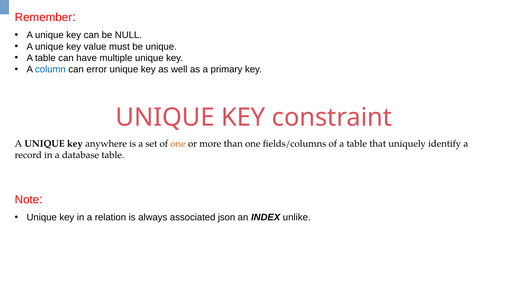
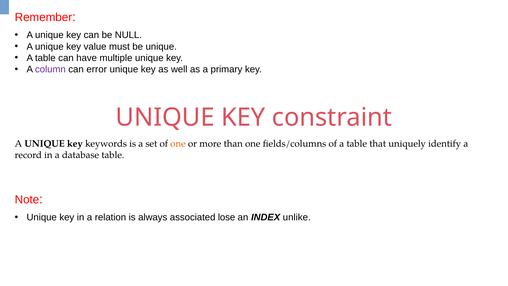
column colour: blue -> purple
anywhere: anywhere -> keywords
json: json -> lose
